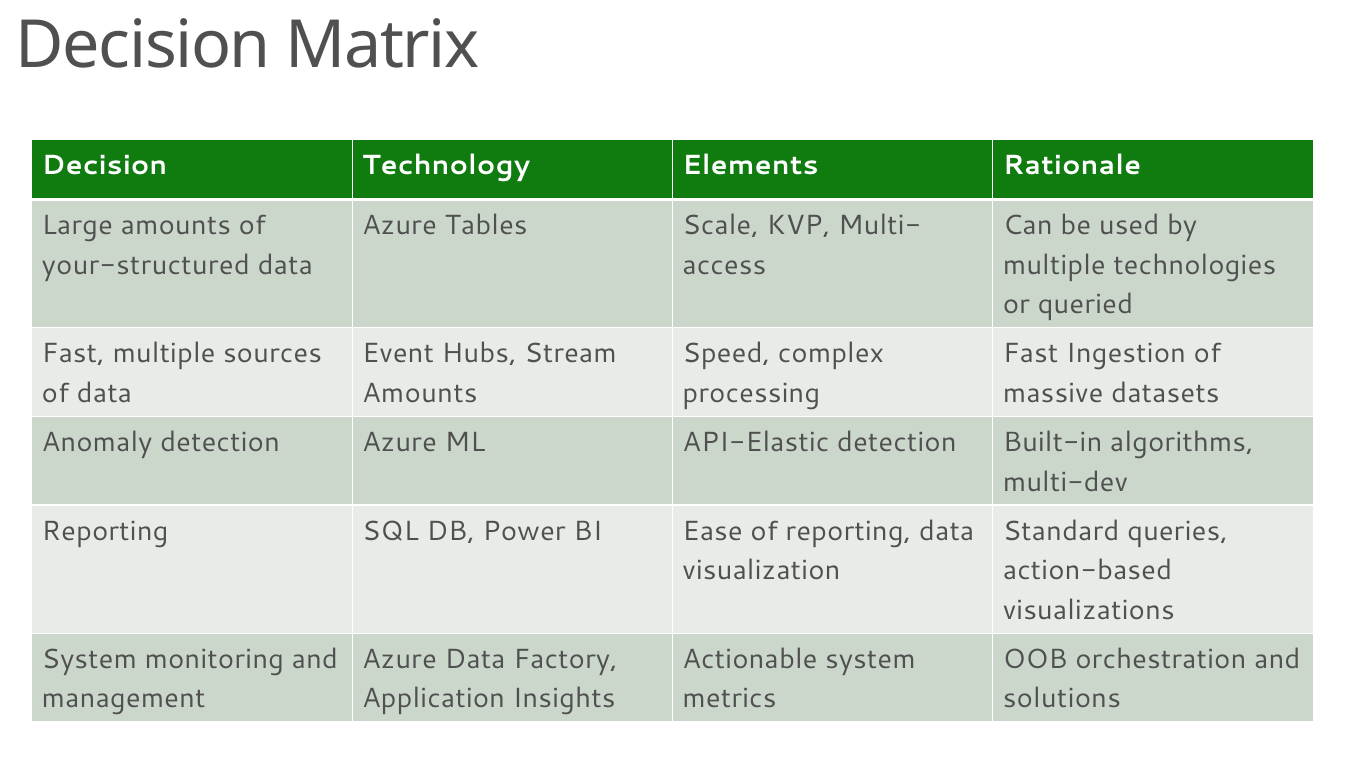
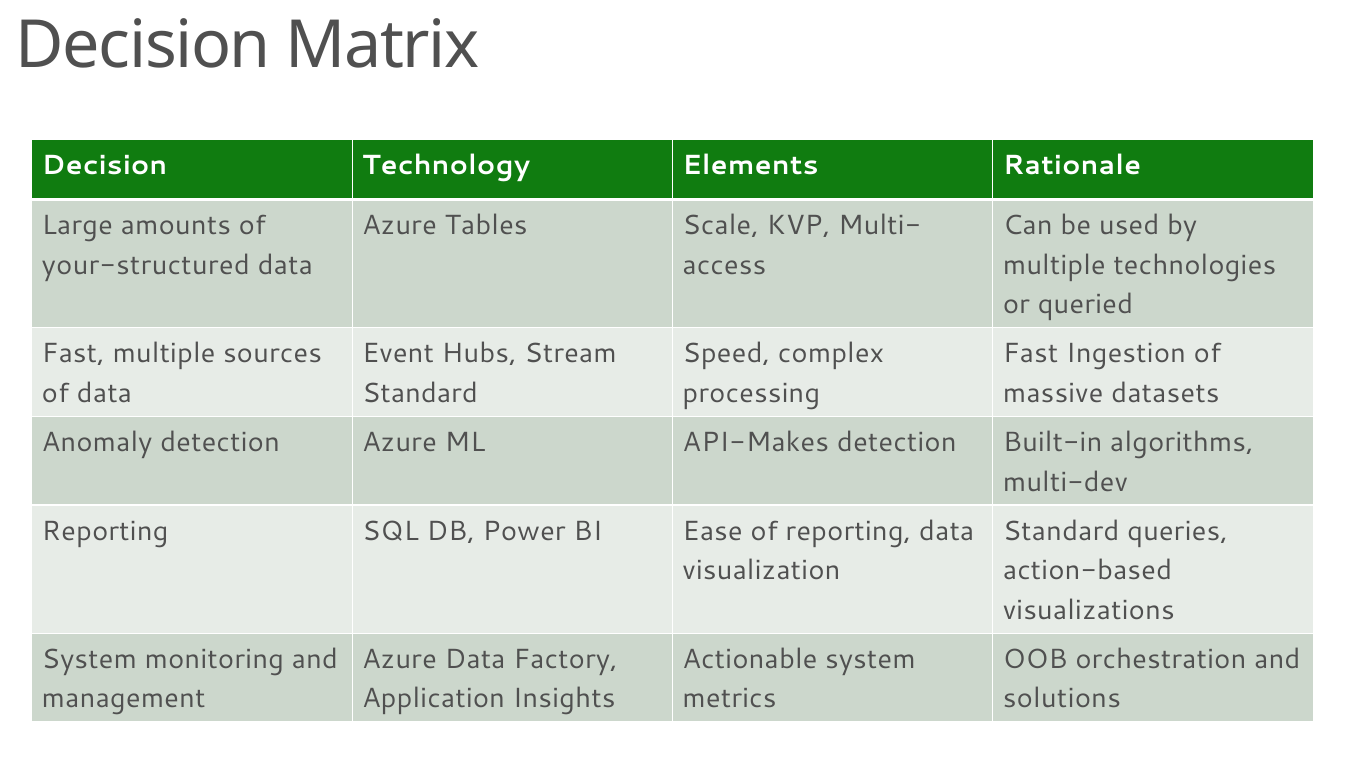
Amounts at (420, 393): Amounts -> Standard
API-Elastic: API-Elastic -> API-Makes
